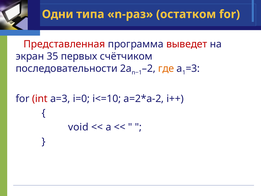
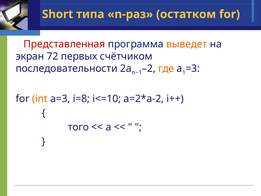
Одни: Одни -> Short
выведет colour: red -> orange
35: 35 -> 72
int colour: red -> orange
i=0: i=0 -> i=8
void: void -> того
